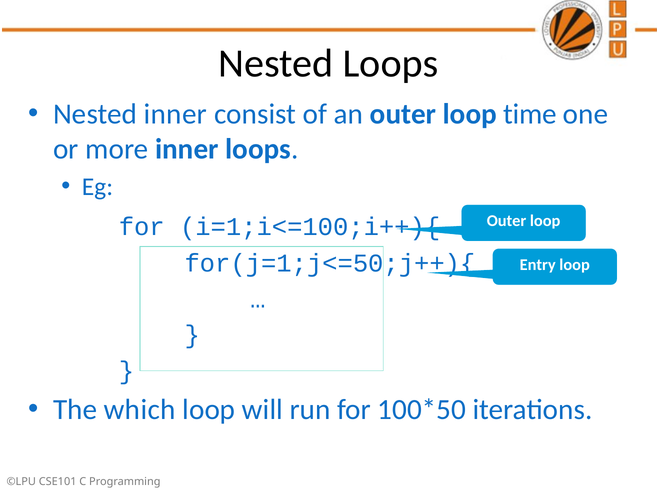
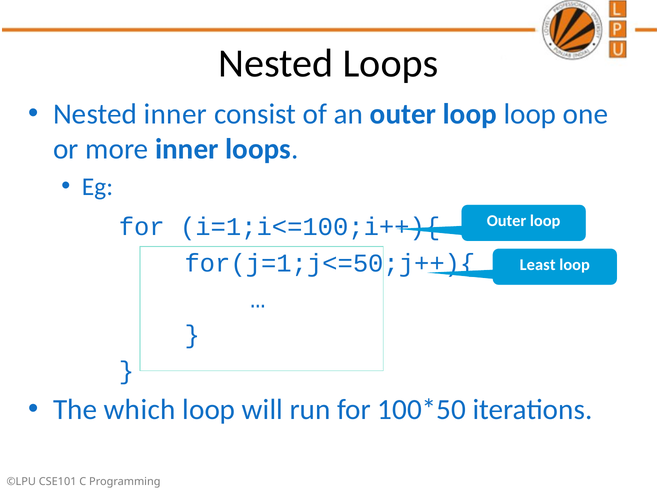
loop time: time -> loop
Entry: Entry -> Least
